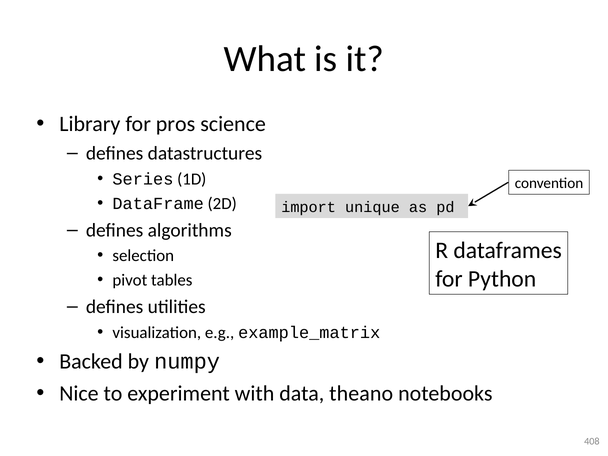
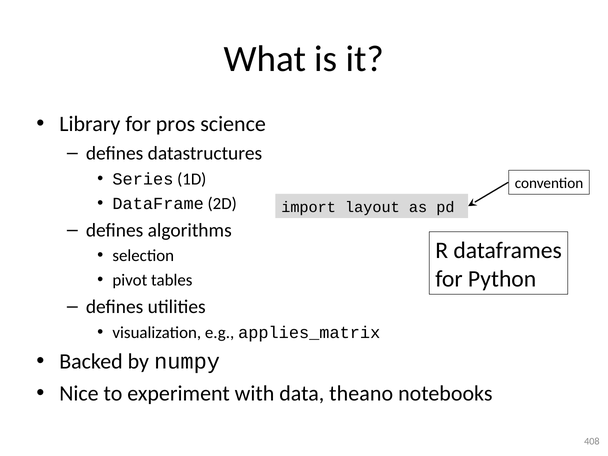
unique: unique -> layout
example_matrix: example_matrix -> applies_matrix
